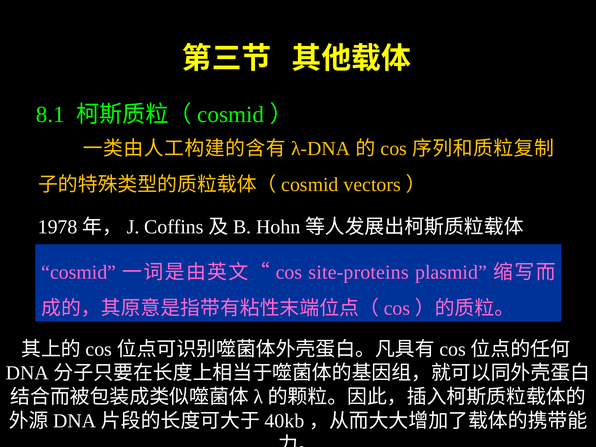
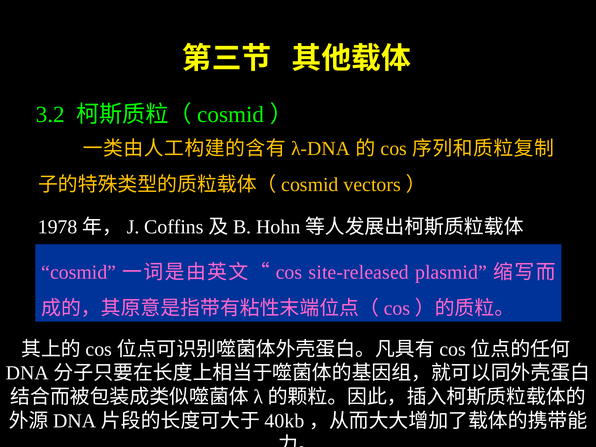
8.1: 8.1 -> 3.2
site-proteins: site-proteins -> site-released
